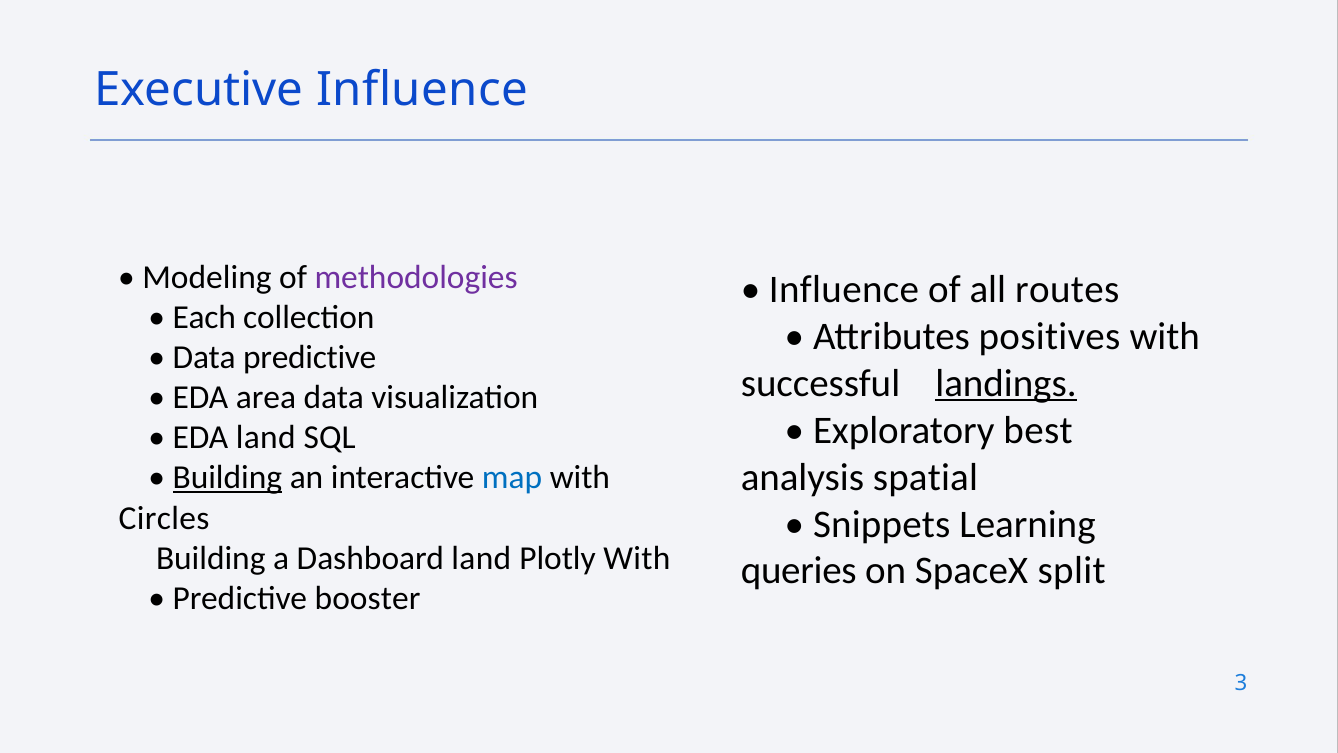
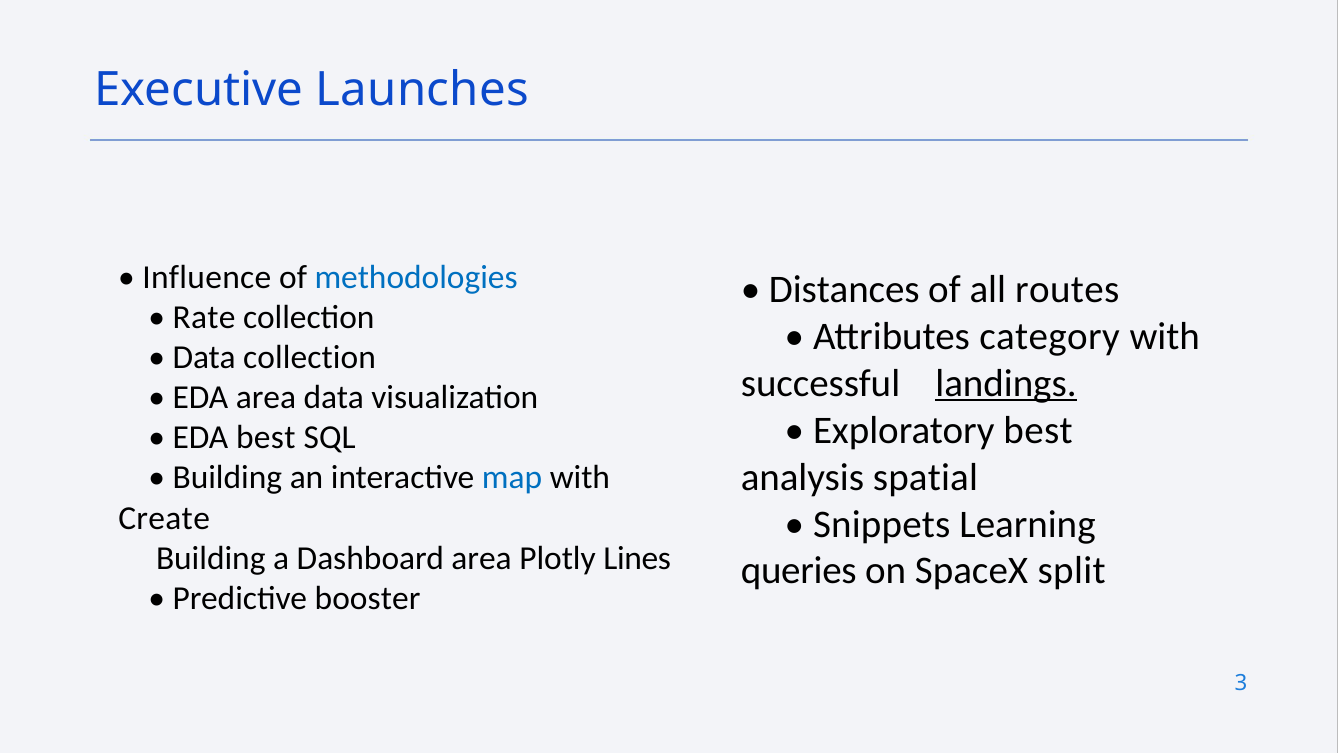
Executive Influence: Influence -> Launches
Modeling: Modeling -> Influence
methodologies colour: purple -> blue
Influence at (844, 290): Influence -> Distances
Each: Each -> Rate
positives: positives -> category
Data predictive: predictive -> collection
EDA land: land -> best
Building at (227, 478) underline: present -> none
Circles: Circles -> Create
Dashboard land: land -> area
Plotly With: With -> Lines
